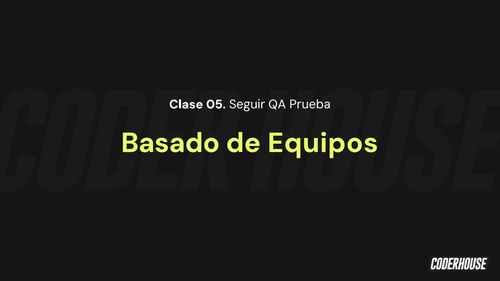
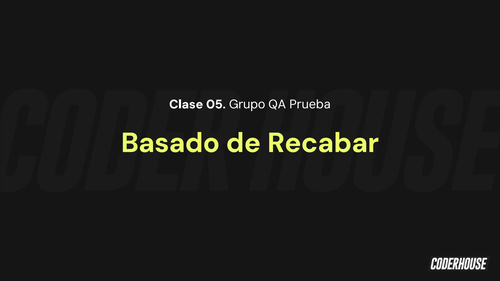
Seguir: Seguir -> Grupo
Equipos: Equipos -> Recabar
